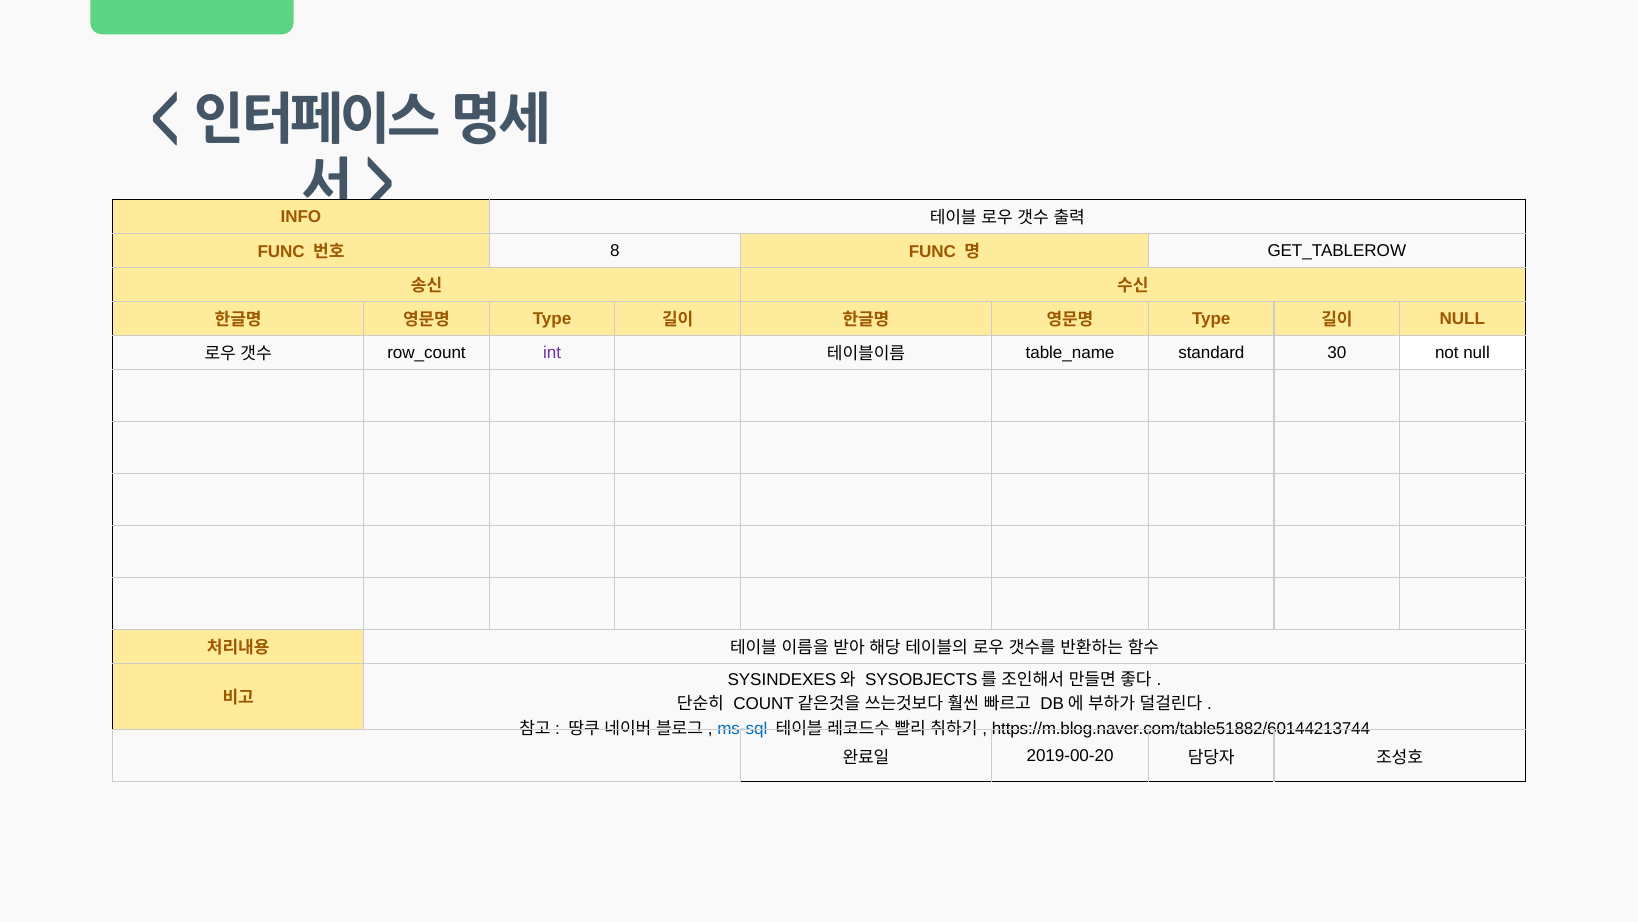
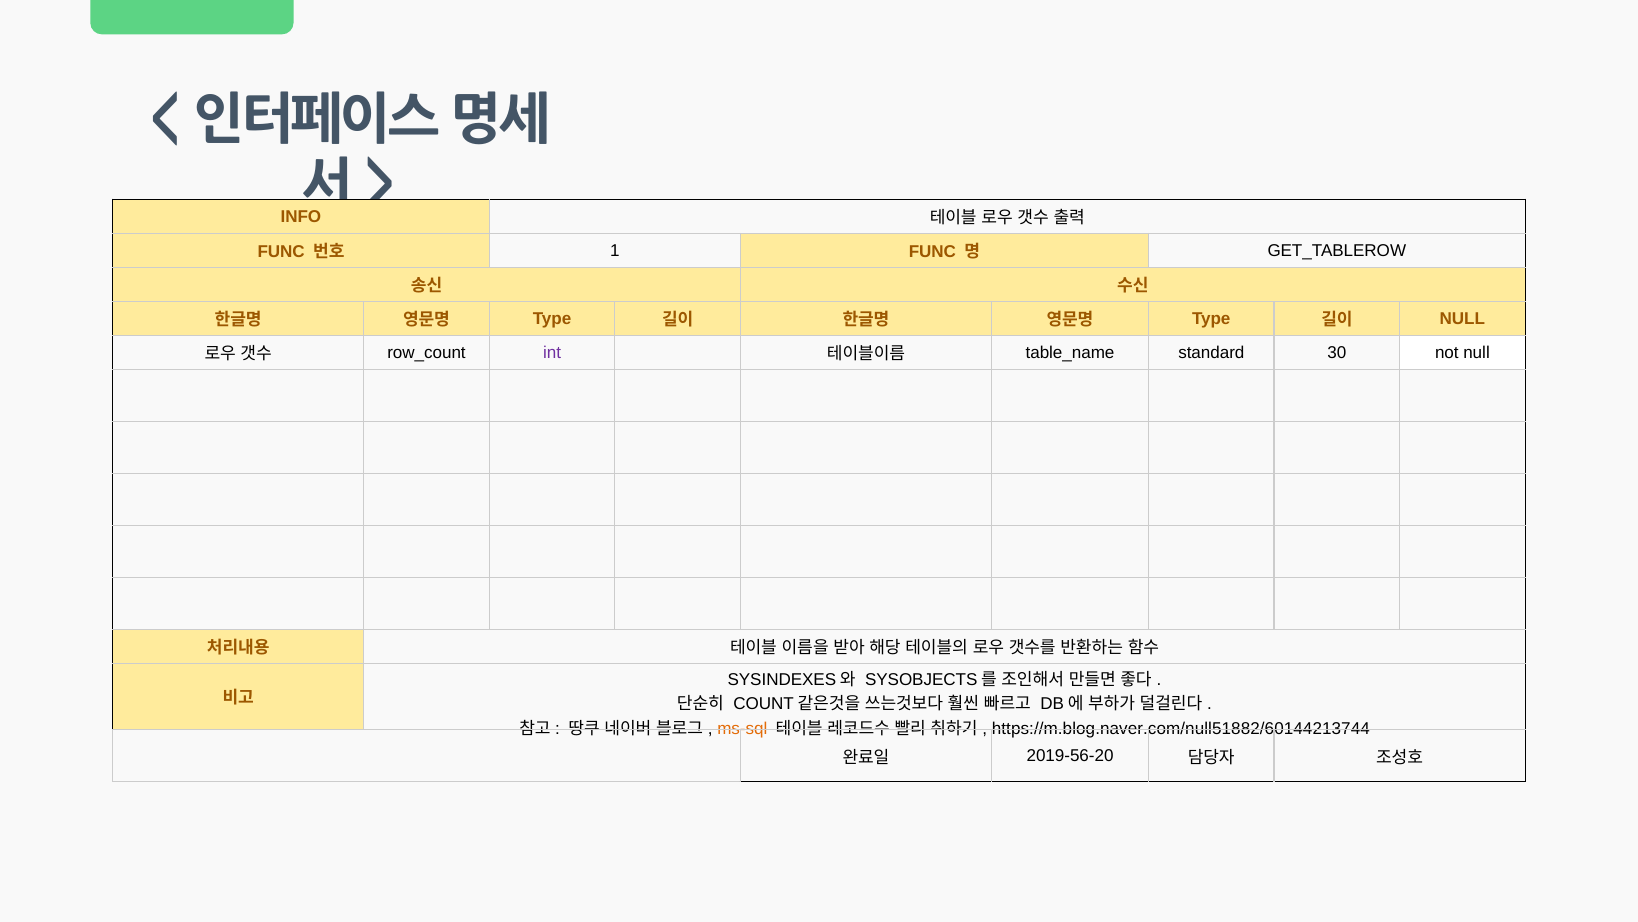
8: 8 -> 1
ms-sql colour: blue -> orange
https://m.blog.naver.com/table51882/60144213744: https://m.blog.naver.com/table51882/60144213744 -> https://m.blog.naver.com/null51882/60144213744
2019-00-20: 2019-00-20 -> 2019-56-20
